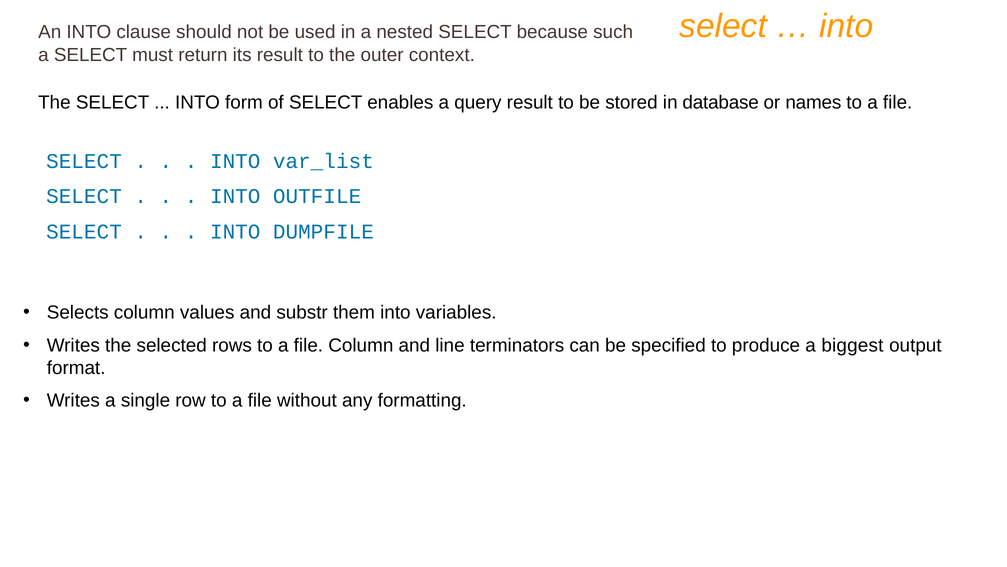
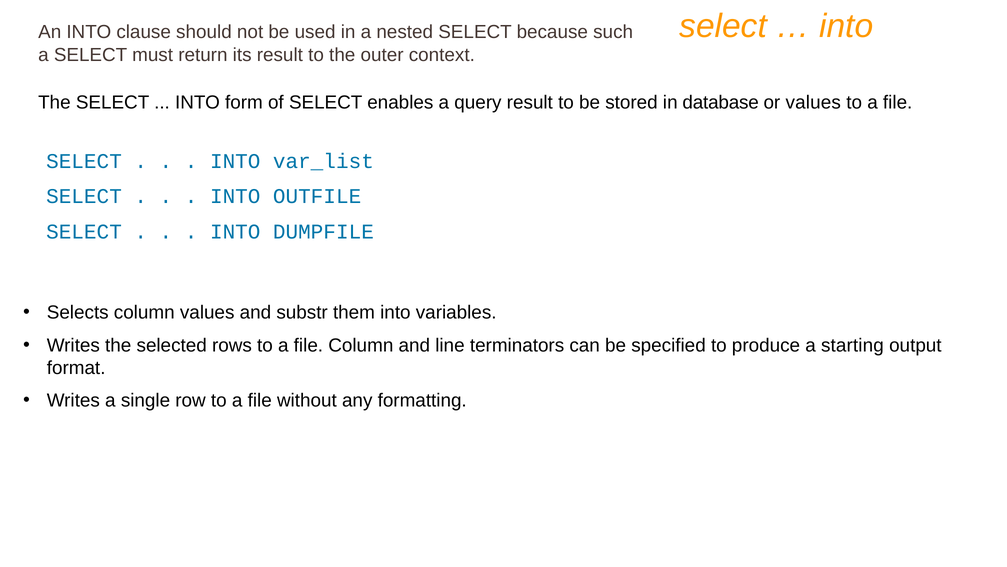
or names: names -> values
biggest: biggest -> starting
